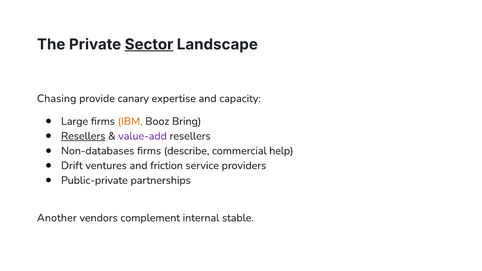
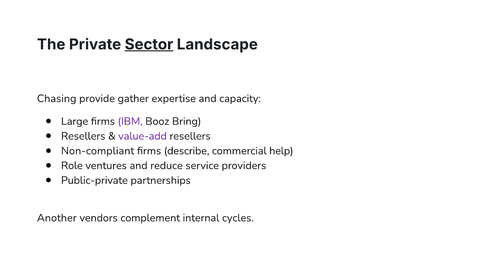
canary: canary -> gather
IBM colour: orange -> purple
Resellers at (83, 136) underline: present -> none
Non-databases: Non-databases -> Non-compliant
Drift: Drift -> Role
friction: friction -> reduce
stable: stable -> cycles
